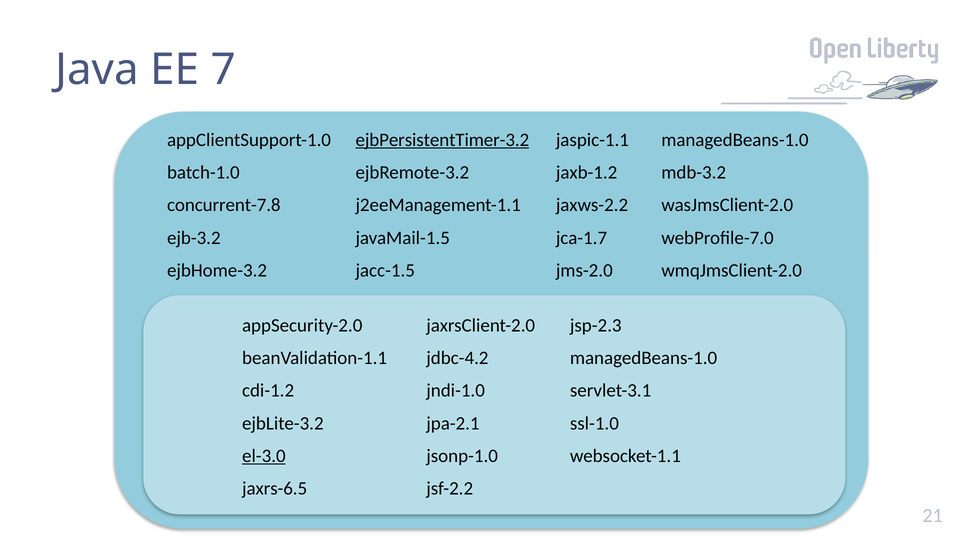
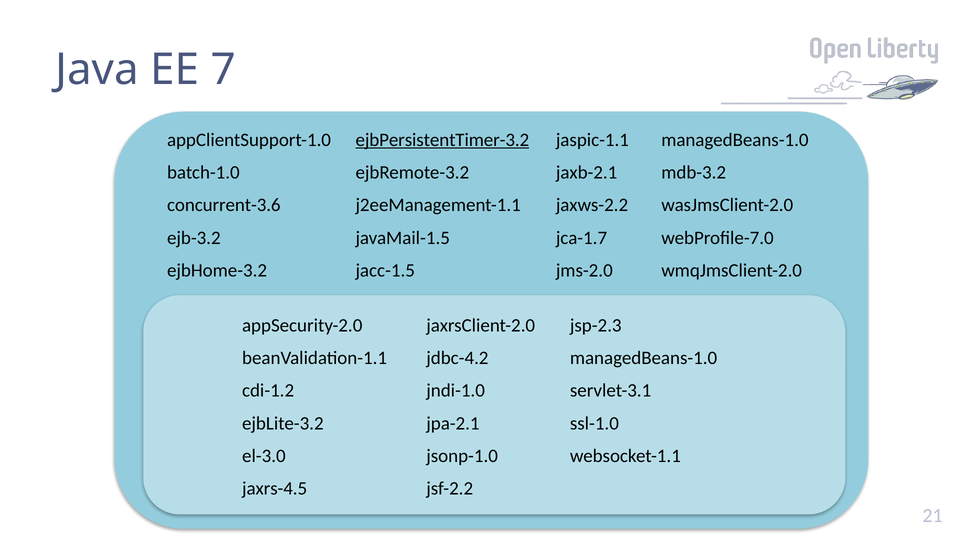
jaxb-1.2: jaxb-1.2 -> jaxb-2.1
concurrent-7.8: concurrent-7.8 -> concurrent-3.6
el-3.0 underline: present -> none
jaxrs-6.5: jaxrs-6.5 -> jaxrs-4.5
